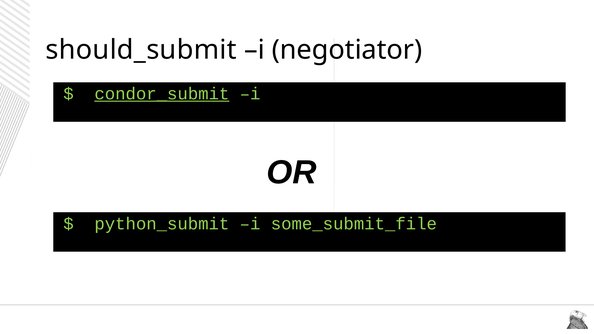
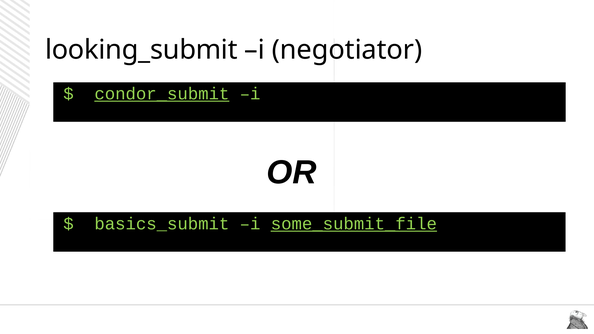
should_submit: should_submit -> looking_submit
python_submit: python_submit -> basics_submit
some_submit_file underline: none -> present
